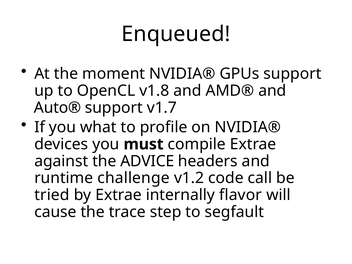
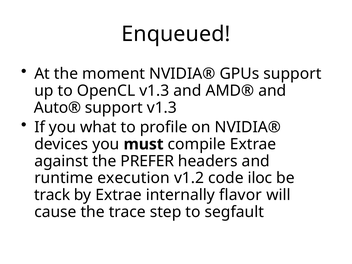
OpenCL v1.8: v1.8 -> v1.3
support v1.7: v1.7 -> v1.3
ADVICE: ADVICE -> PREFER
challenge: challenge -> execution
call: call -> iloc
tried: tried -> track
